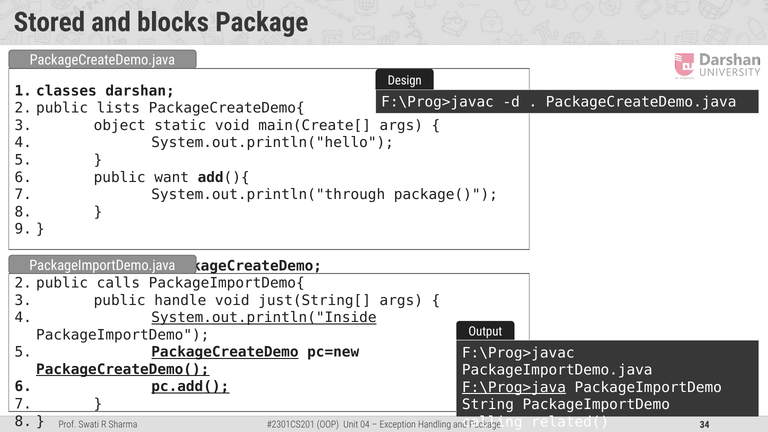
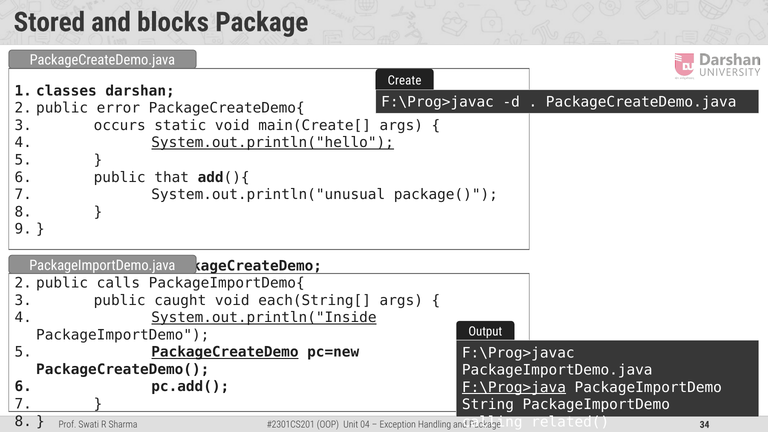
Design: Design -> Create
lists: lists -> error
object: object -> occurs
System.out.println("hello underline: none -> present
want: want -> that
System.out.println("through: System.out.println("through -> System.out.println("unusual
handle: handle -> caught
just(String[: just(String[ -> each(String[
PackageCreateDemo( underline: present -> none
pc.add( underline: present -> none
